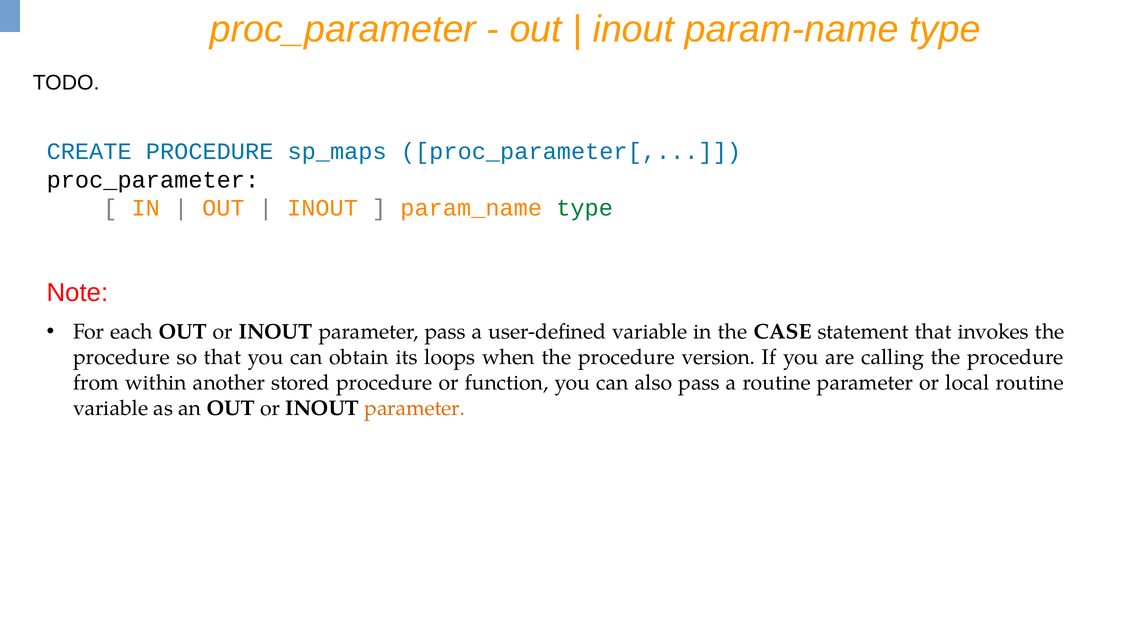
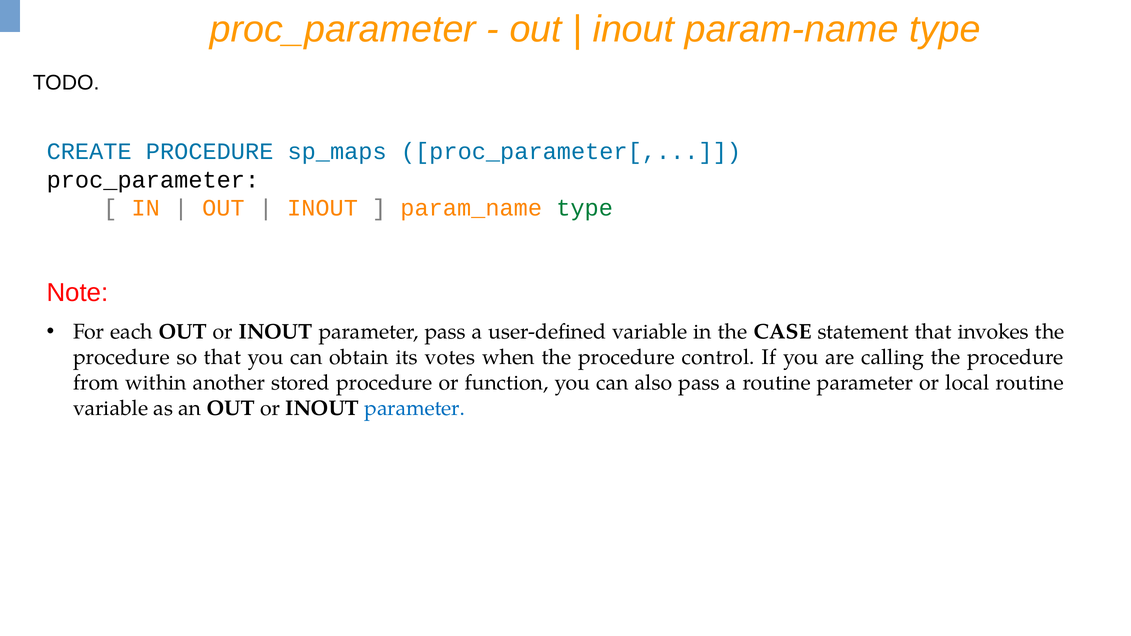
loops: loops -> votes
version: version -> control
parameter at (415, 408) colour: orange -> blue
